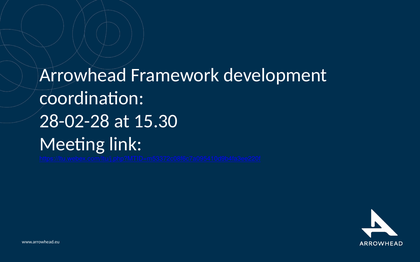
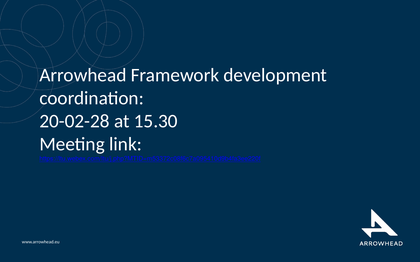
28-02-28: 28-02-28 -> 20-02-28
